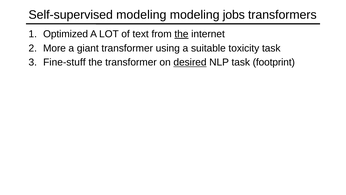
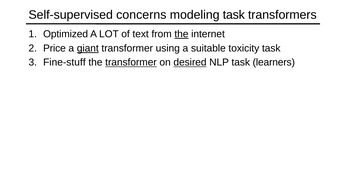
Self-supervised modeling: modeling -> concerns
modeling jobs: jobs -> task
More: More -> Price
giant underline: none -> present
transformer at (131, 62) underline: none -> present
footprint: footprint -> learners
